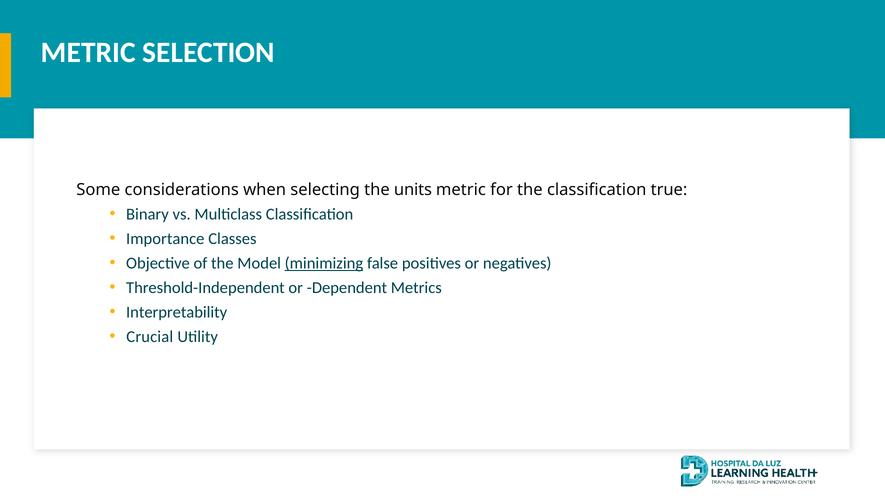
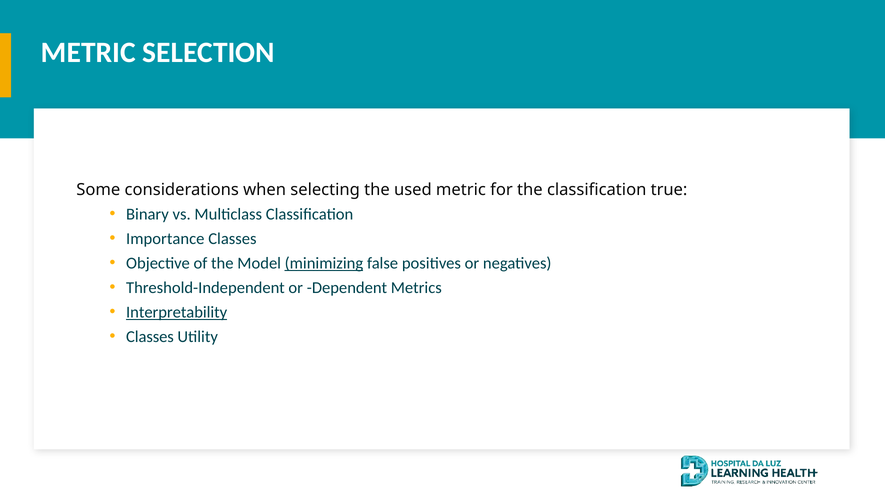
units: units -> used
Interpretability underline: none -> present
Crucial at (150, 337): Crucial -> Classes
